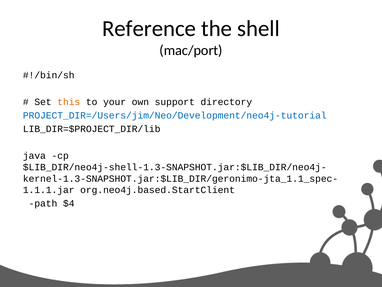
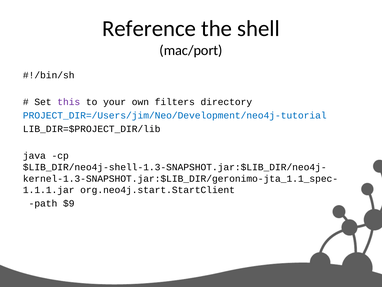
this colour: orange -> purple
support: support -> filters
org.neo4j.based.StartClient: org.neo4j.based.StartClient -> org.neo4j.start.StartClient
$4: $4 -> $9
